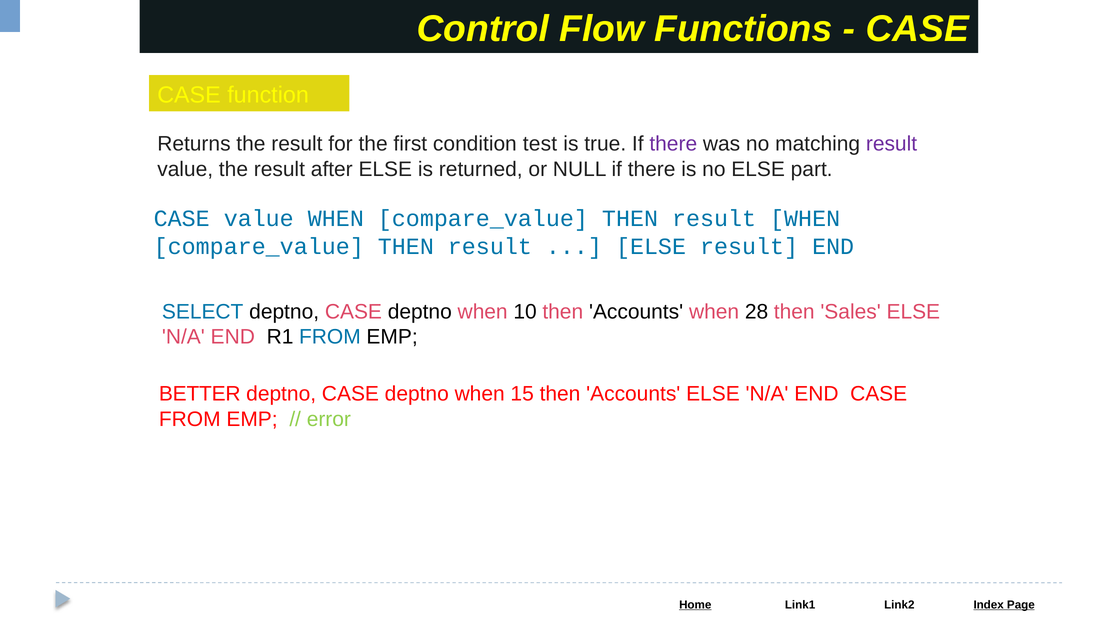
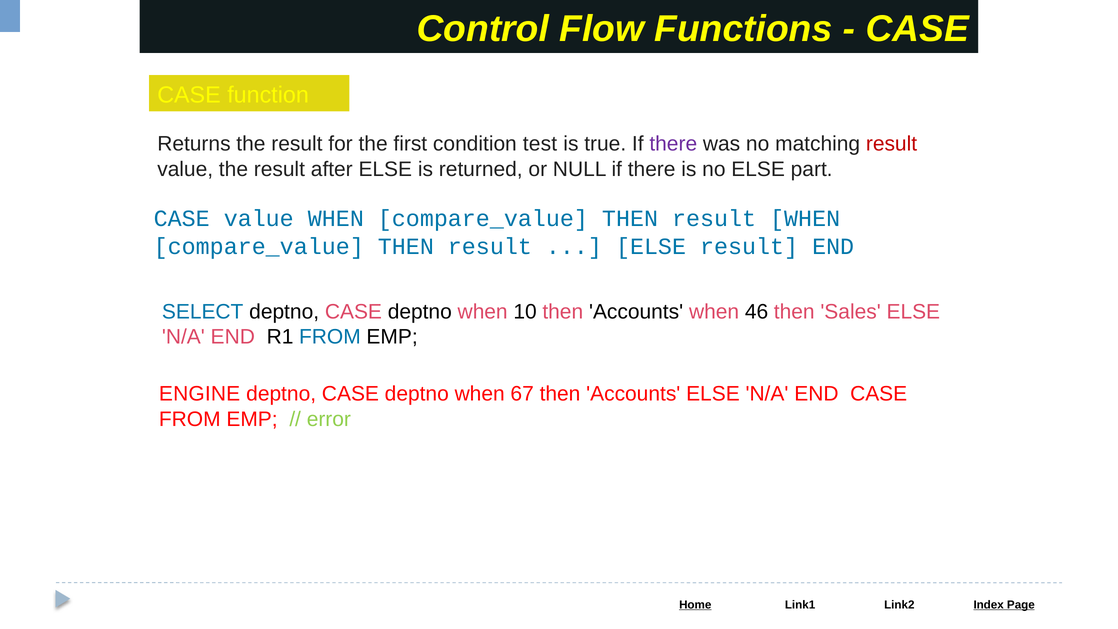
result at (891, 144) colour: purple -> red
28: 28 -> 46
BETTER: BETTER -> ENGINE
15: 15 -> 67
